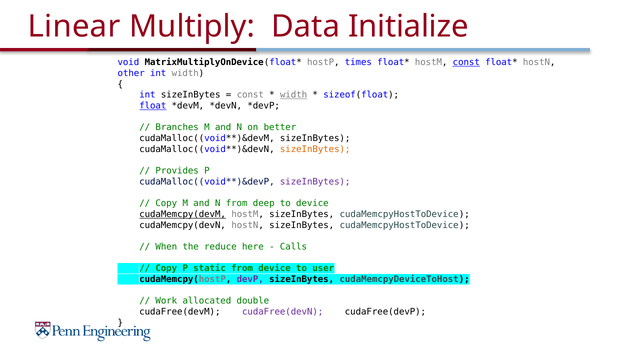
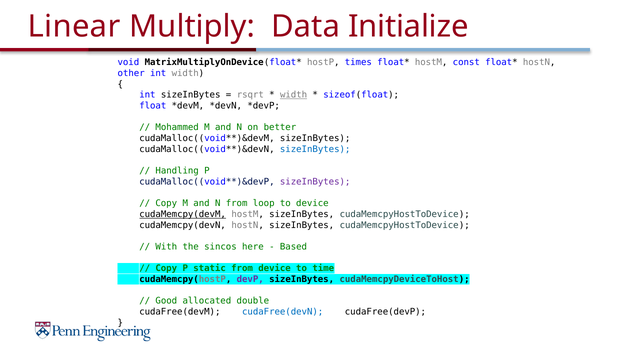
const at (466, 62) underline: present -> none
const at (250, 95): const -> rsqrt
float underline: present -> none
Branches: Branches -> Mohammed
sizeInBytes at (315, 149) colour: orange -> blue
Provides: Provides -> Handling
deep: deep -> loop
When: When -> With
reduce: reduce -> sincos
Calls: Calls -> Based
user: user -> time
Work: Work -> Good
cudaFree(devN colour: purple -> blue
